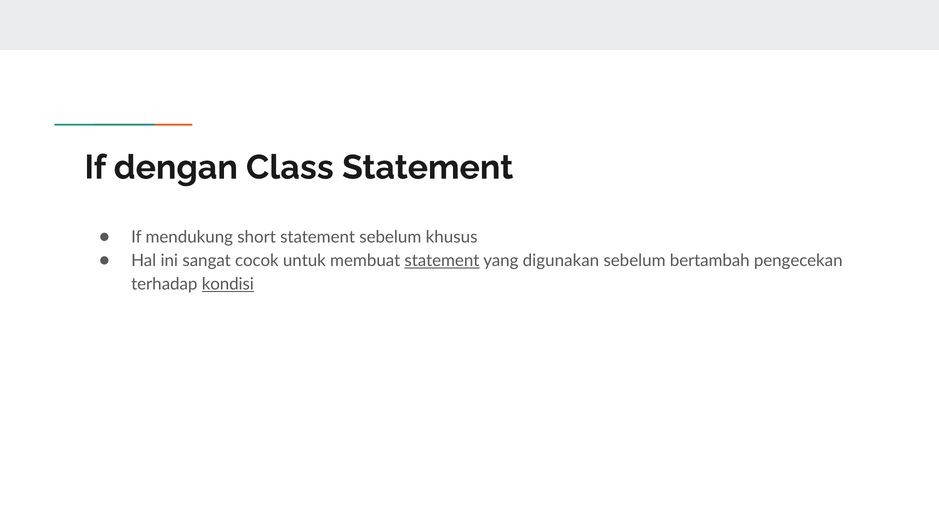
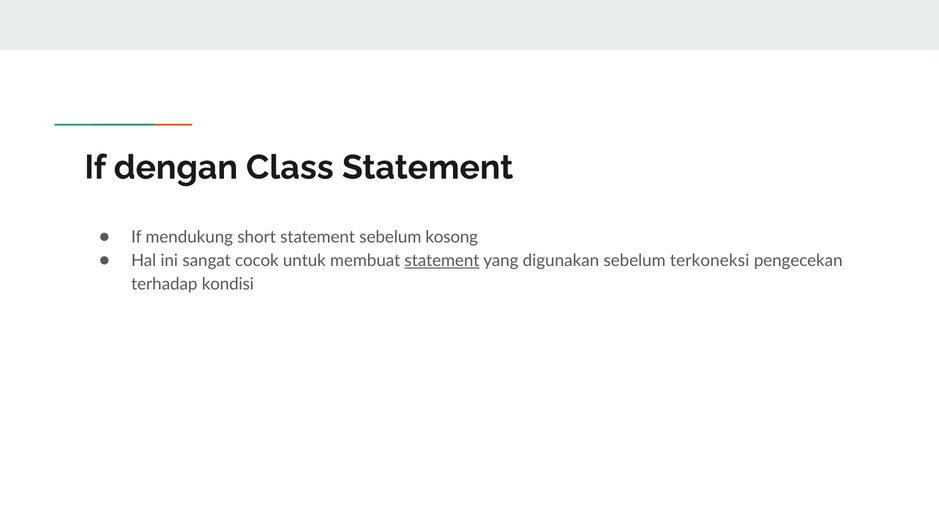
khusus: khusus -> kosong
bertambah: bertambah -> terkoneksi
kondisi underline: present -> none
